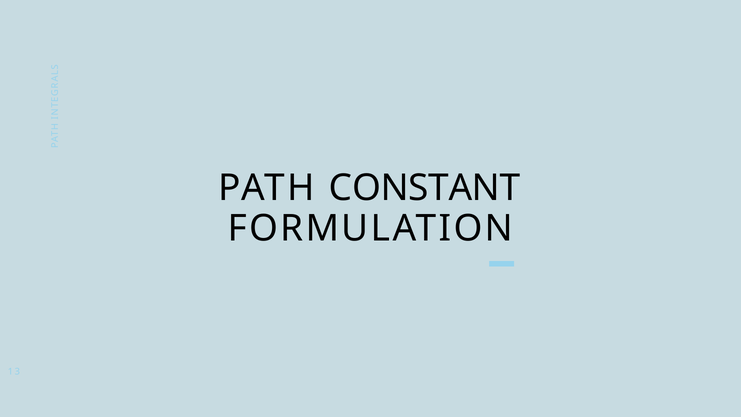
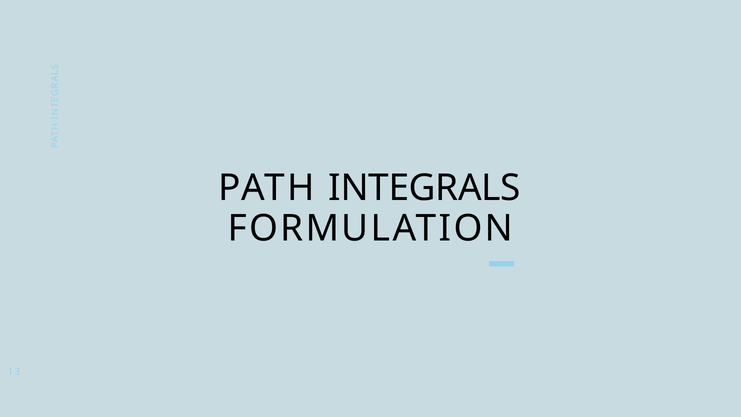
CONSTANT: CONSTANT -> INTEGRALS
